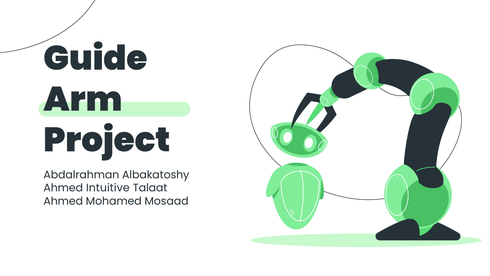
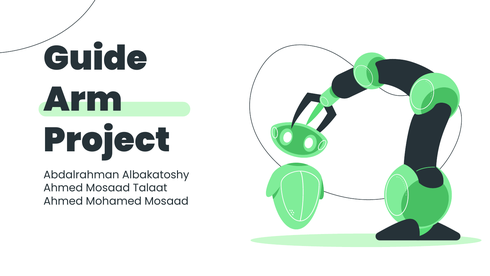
Ahmed Intuitive: Intuitive -> Mosaad
